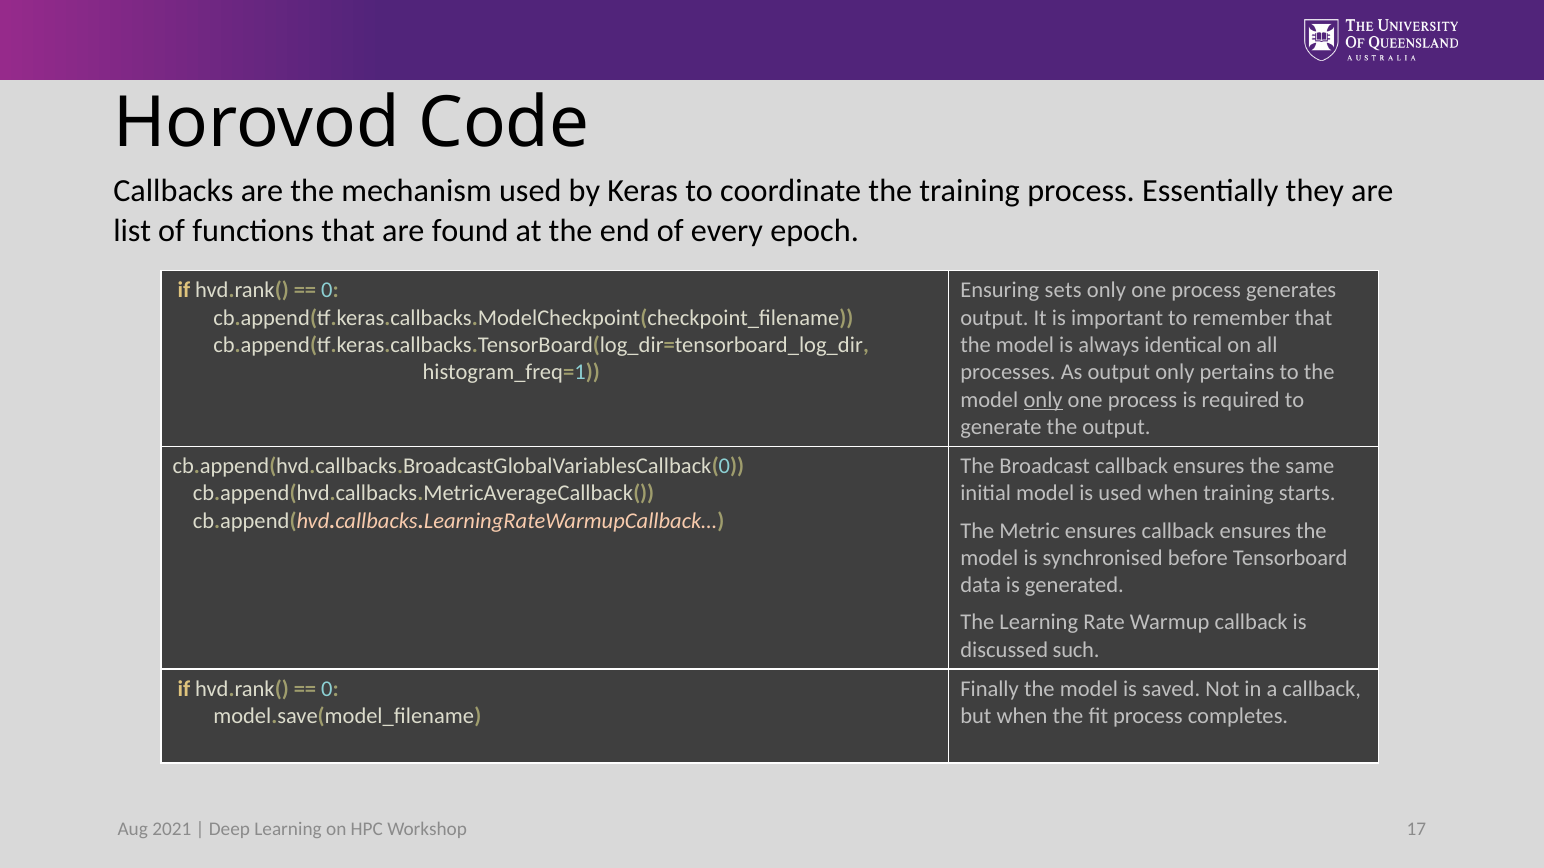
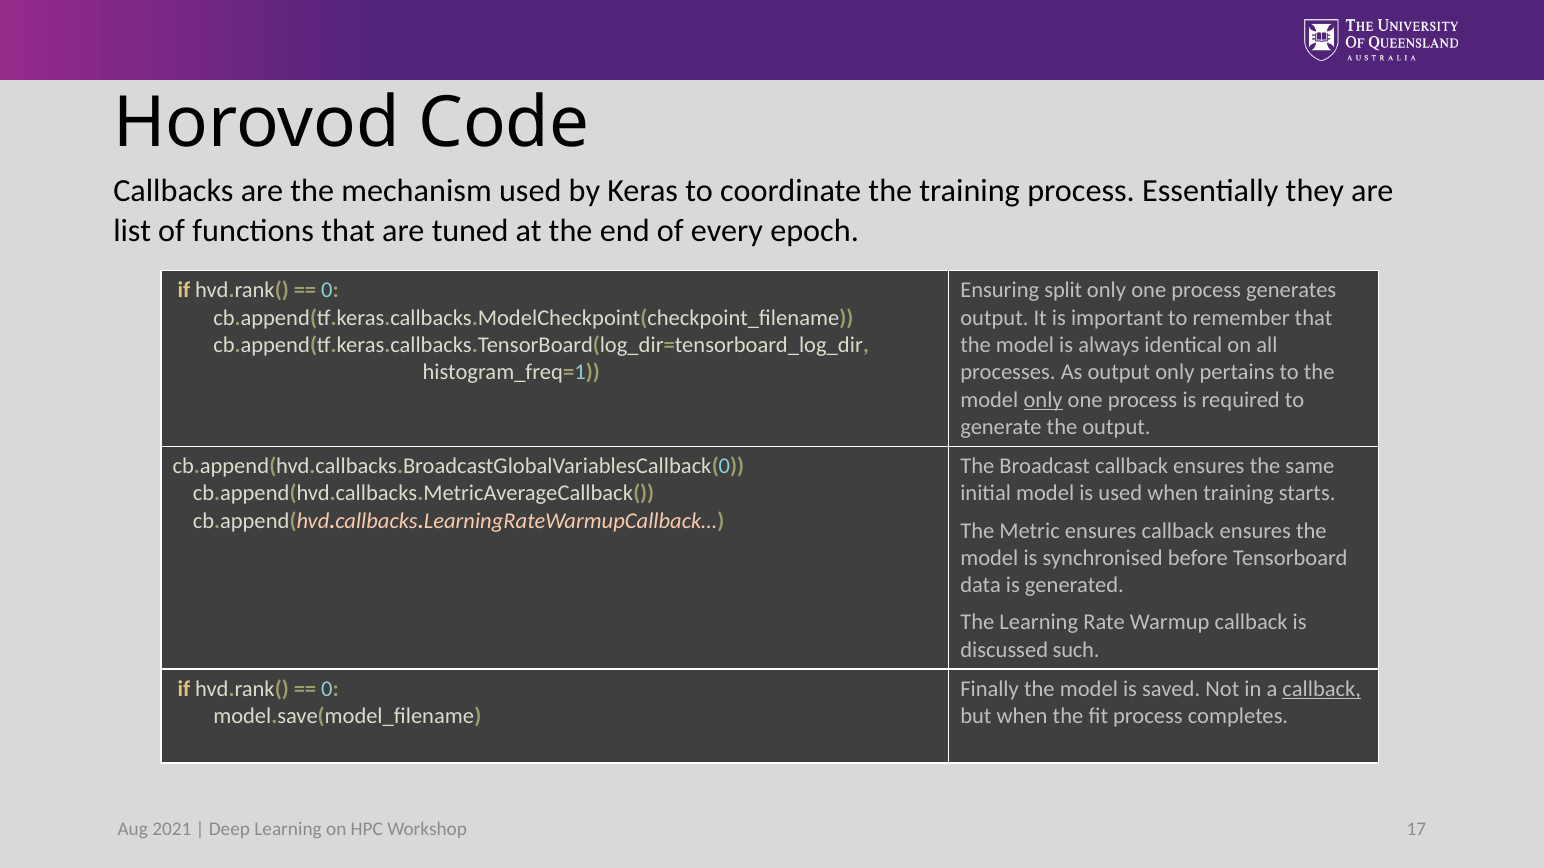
found: found -> tuned
sets: sets -> split
callback at (1322, 689) underline: none -> present
